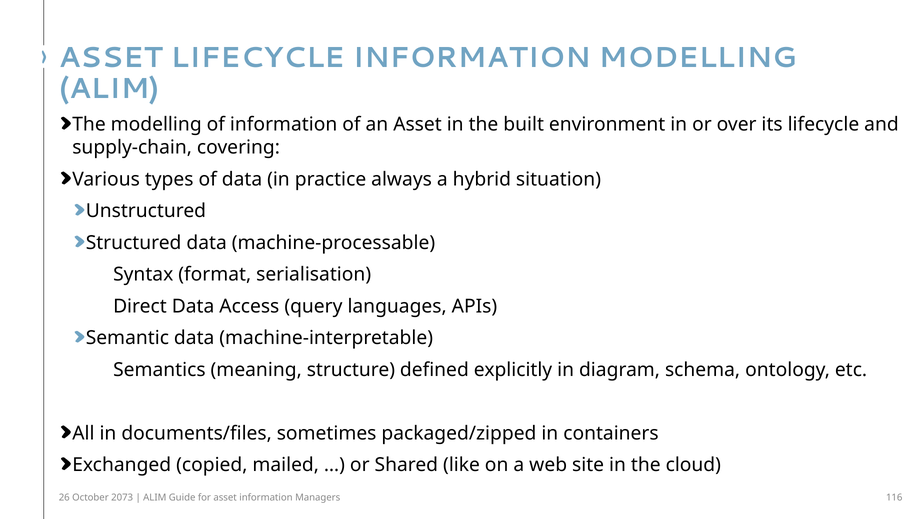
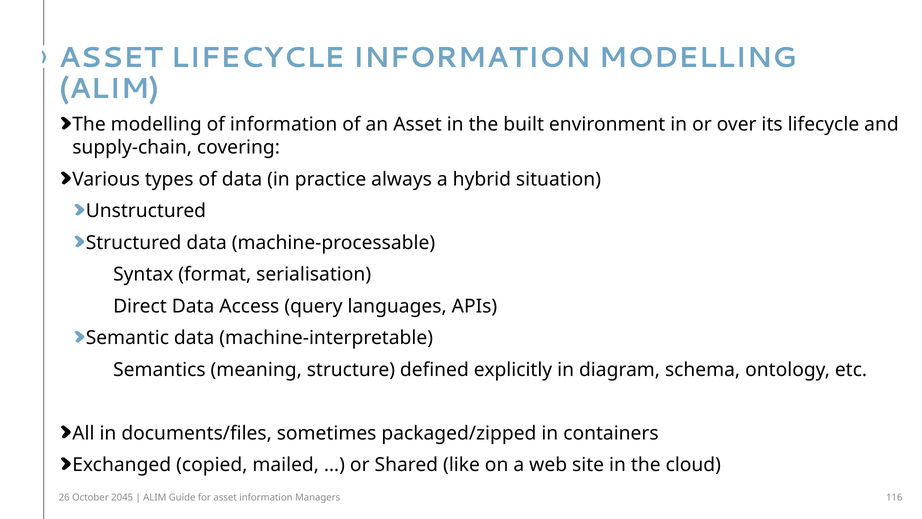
2073: 2073 -> 2045
